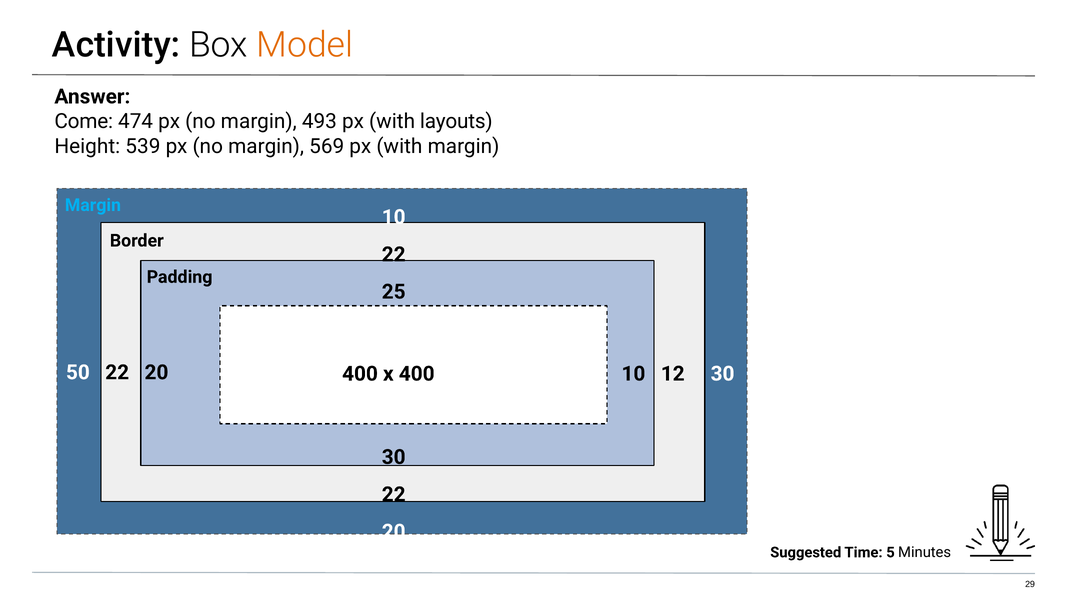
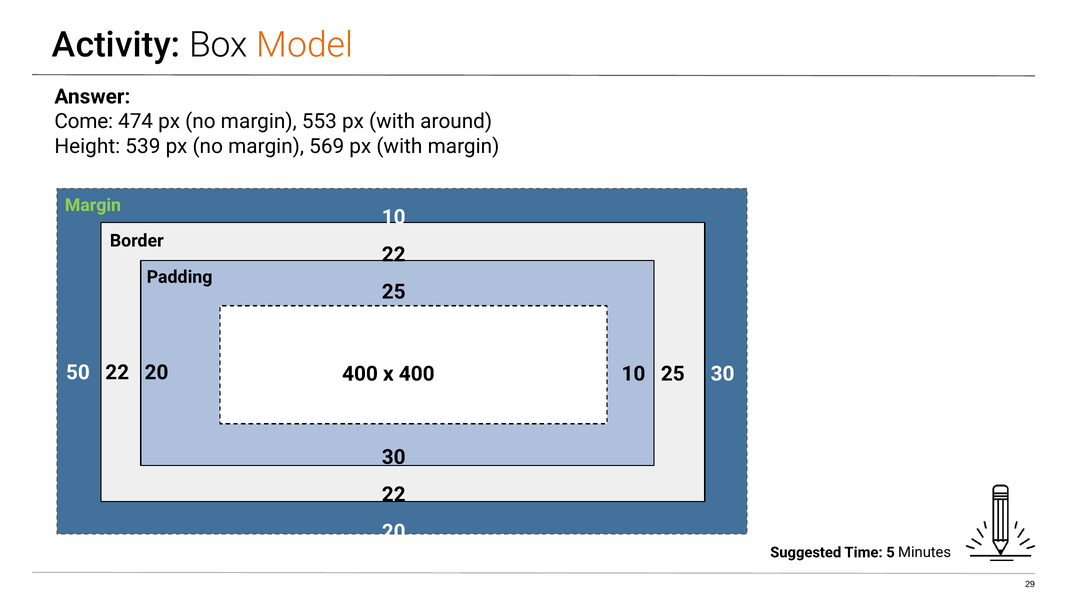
493: 493 -> 553
layouts: layouts -> around
Margin at (93, 205) colour: light blue -> light green
10 12: 12 -> 25
